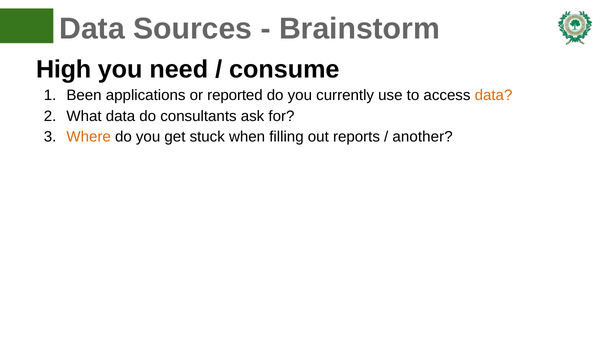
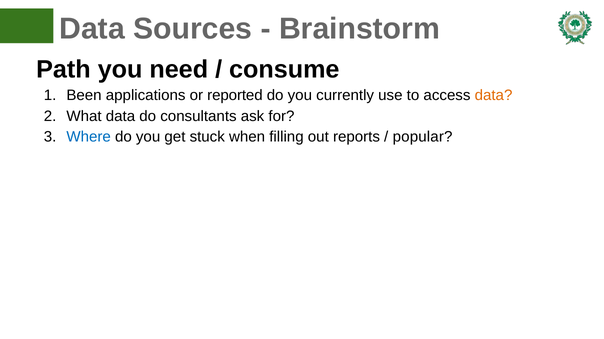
High: High -> Path
Where colour: orange -> blue
another: another -> popular
